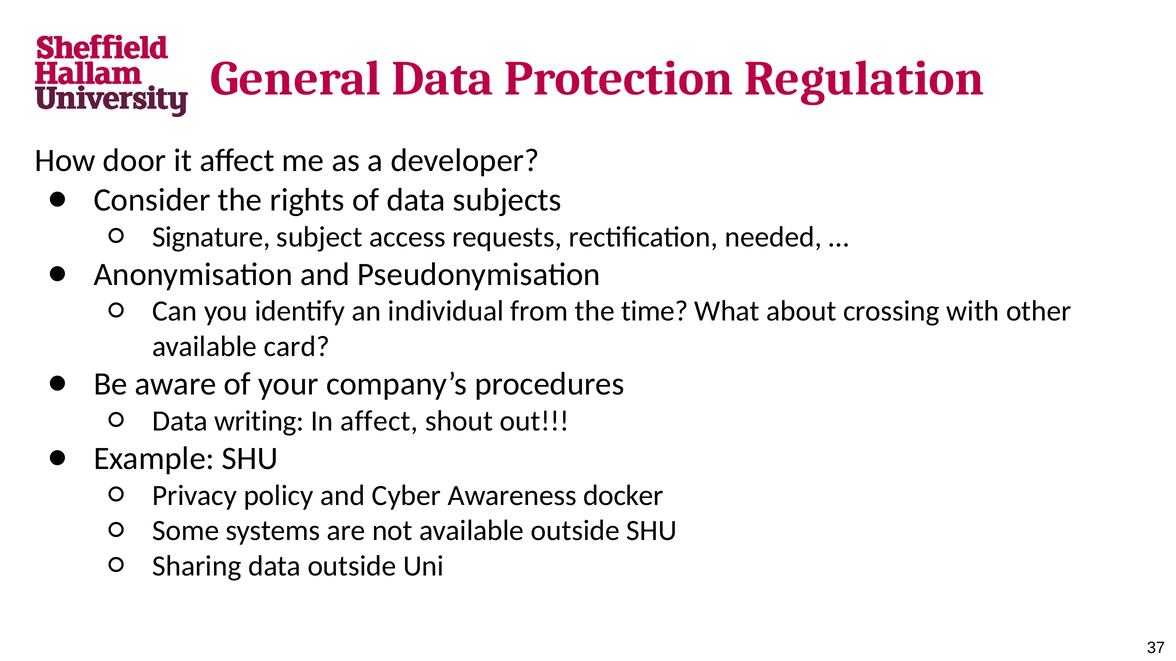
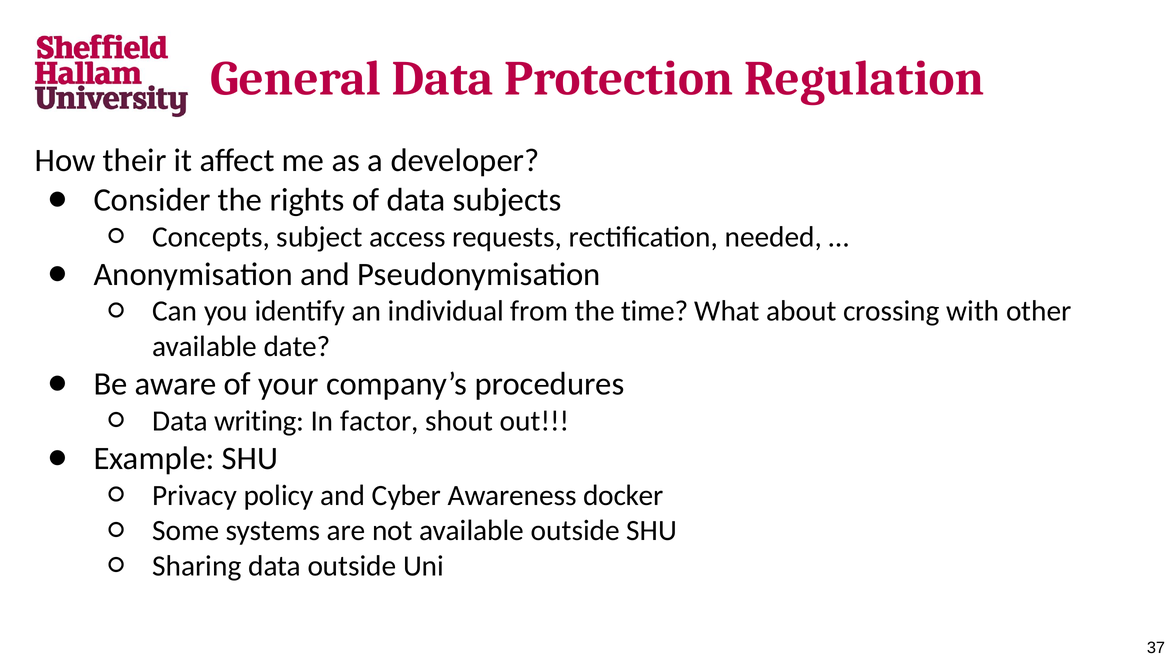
door: door -> their
Signature: Signature -> Concepts
card: card -> date
In affect: affect -> factor
